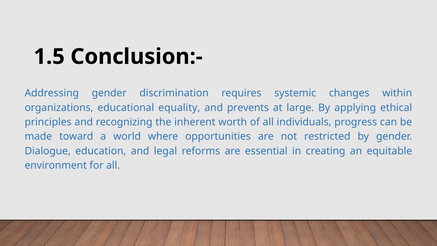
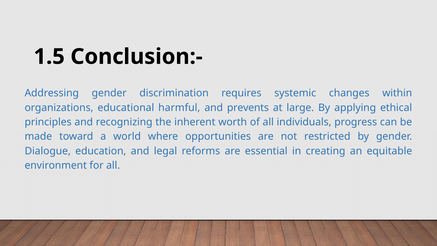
equality: equality -> harmful
